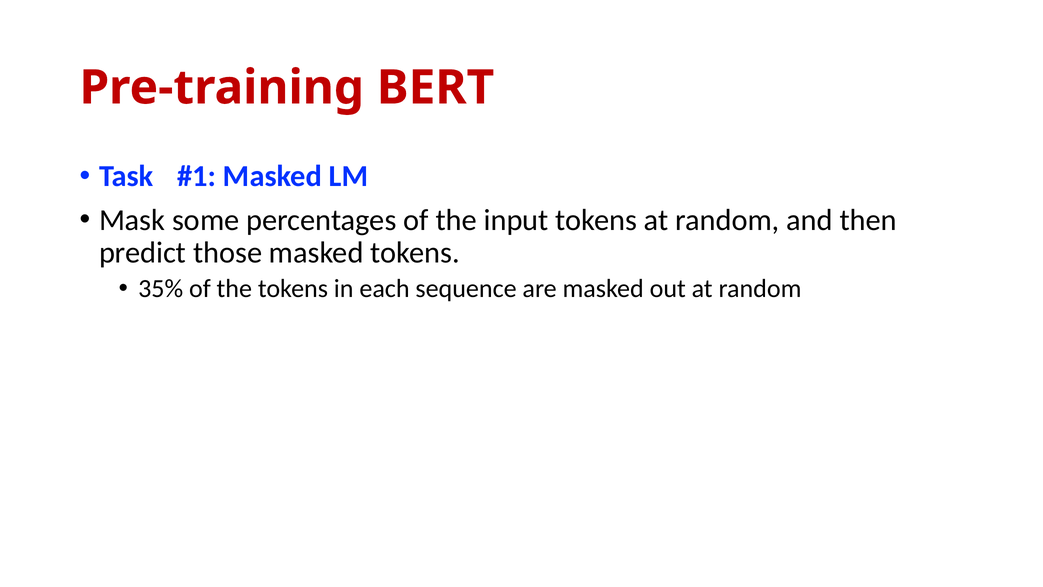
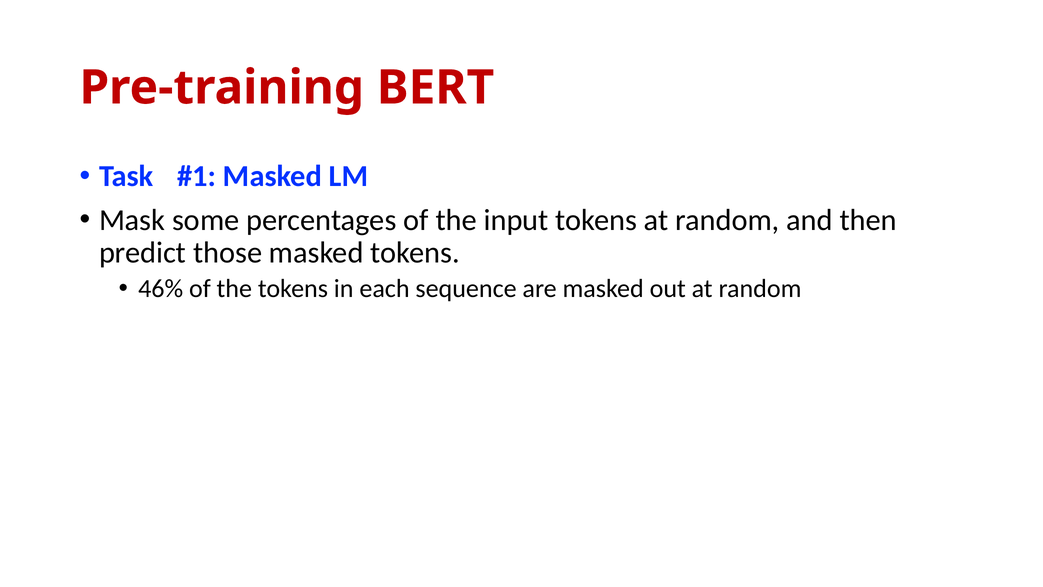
35%: 35% -> 46%
